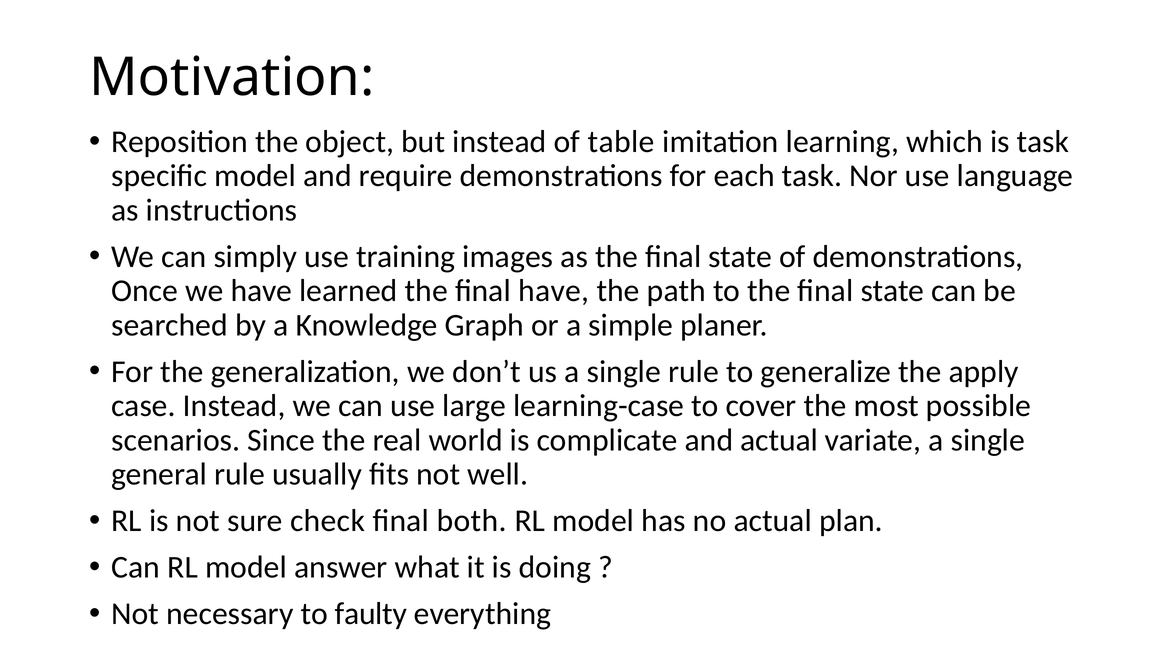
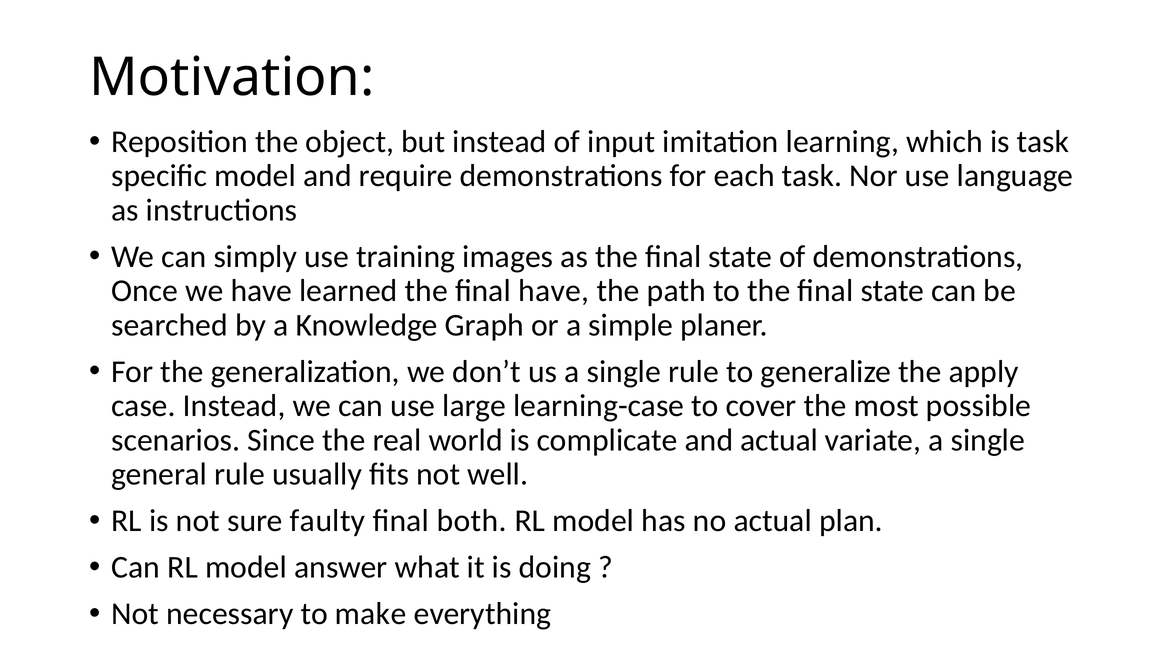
table: table -> input
check: check -> faulty
faulty: faulty -> make
